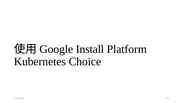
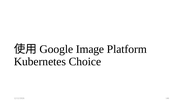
Install: Install -> Image
